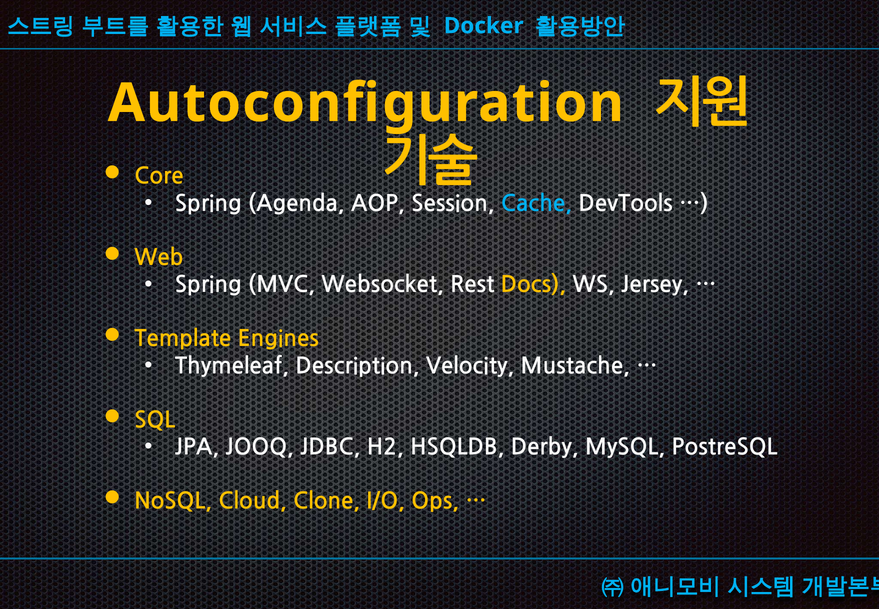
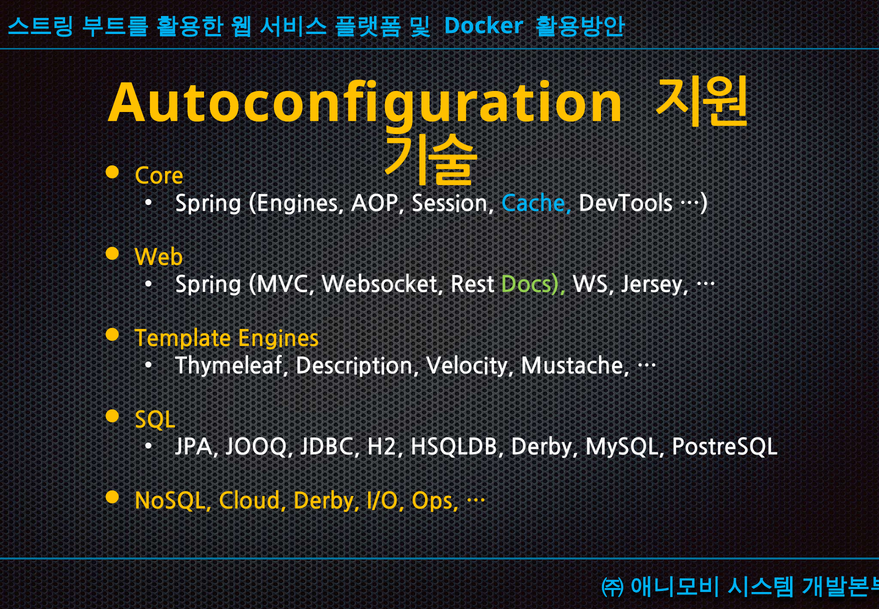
Spring Agenda: Agenda -> Engines
Docs colour: yellow -> light green
Cloud Clone: Clone -> Derby
